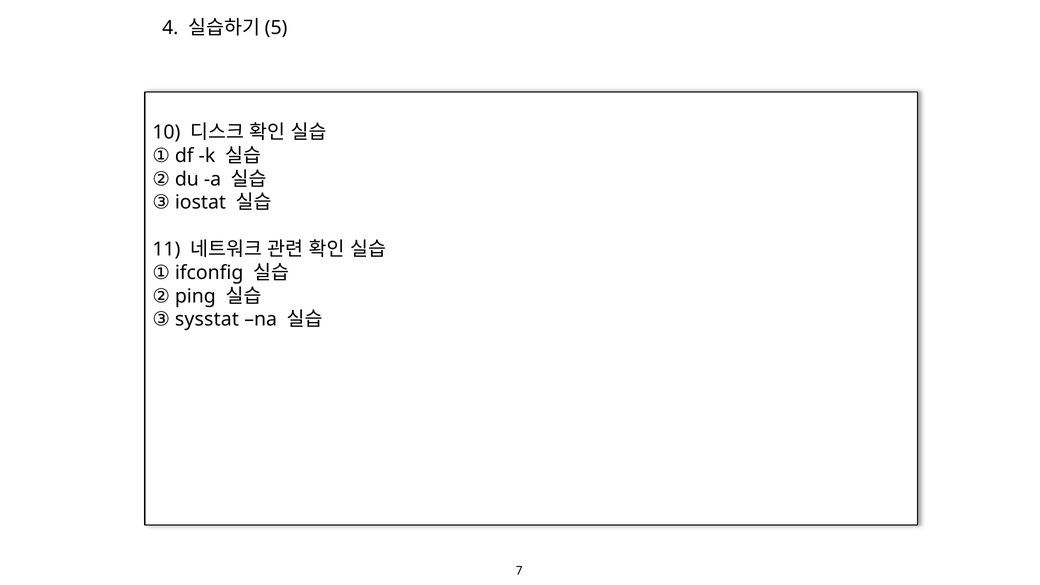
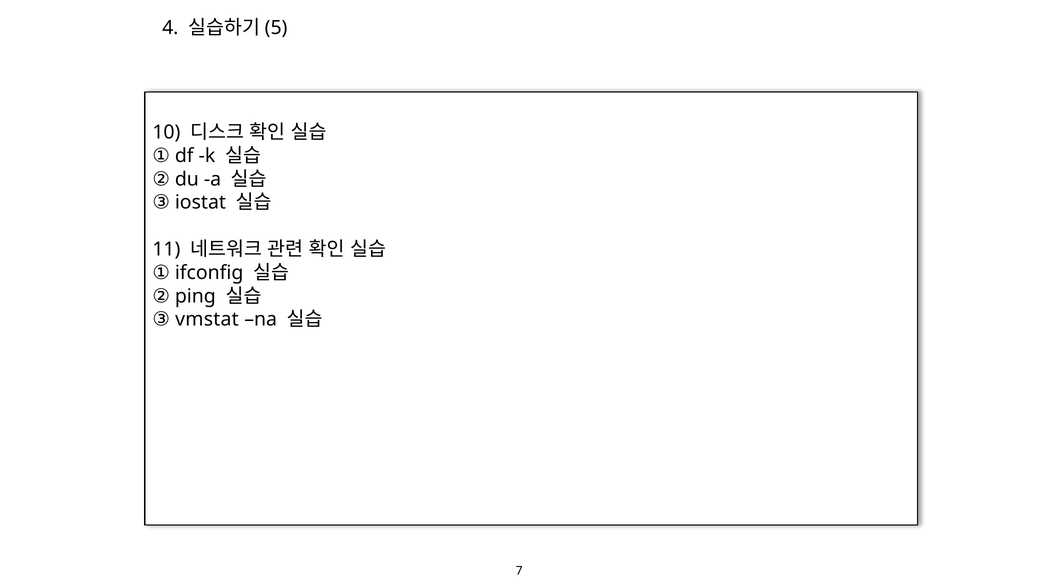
sysstat: sysstat -> vmstat
